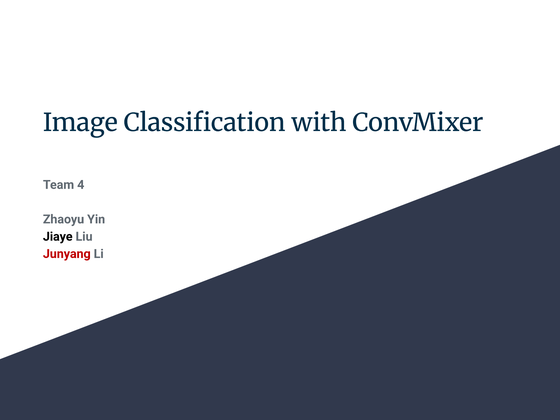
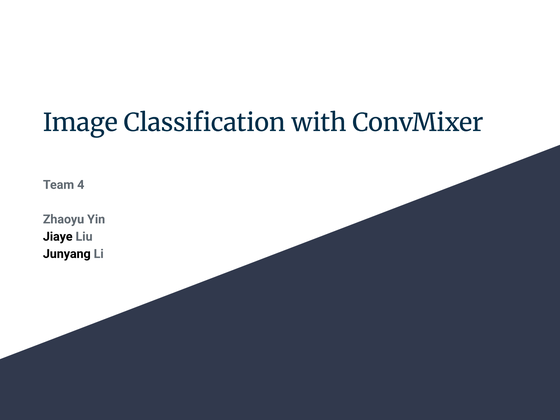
Junyang colour: red -> black
